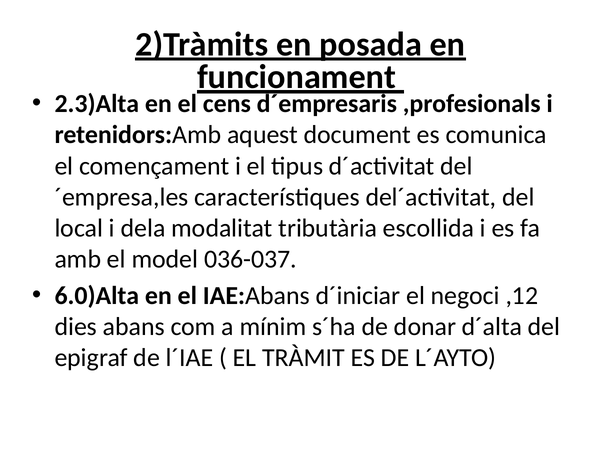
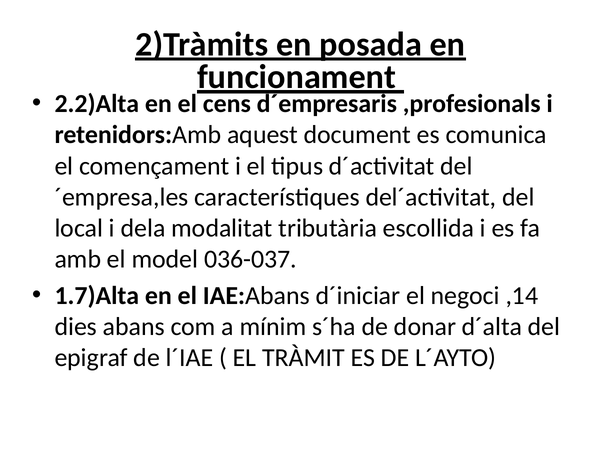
2.3)Alta: 2.3)Alta -> 2.2)Alta
6.0)Alta: 6.0)Alta -> 1.7)Alta
,12: ,12 -> ,14
